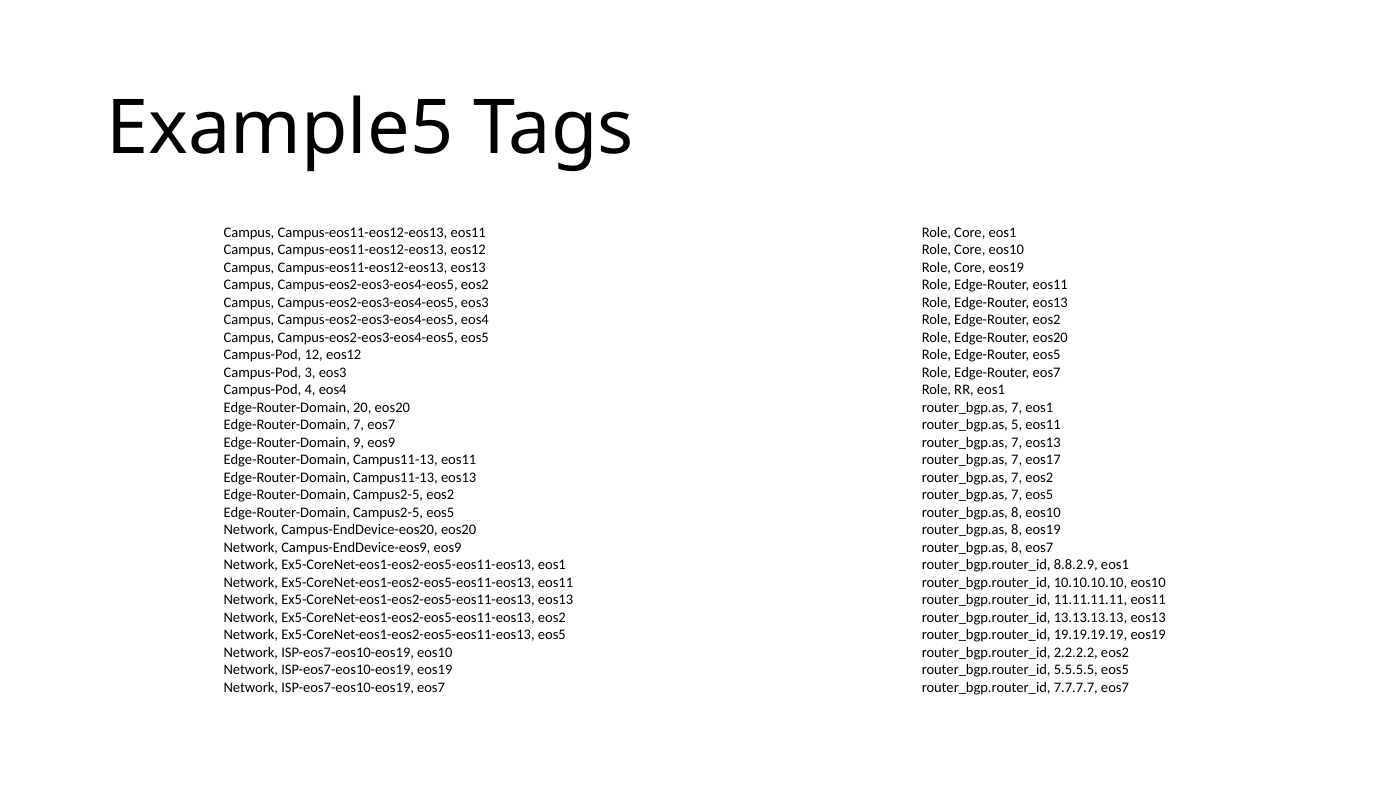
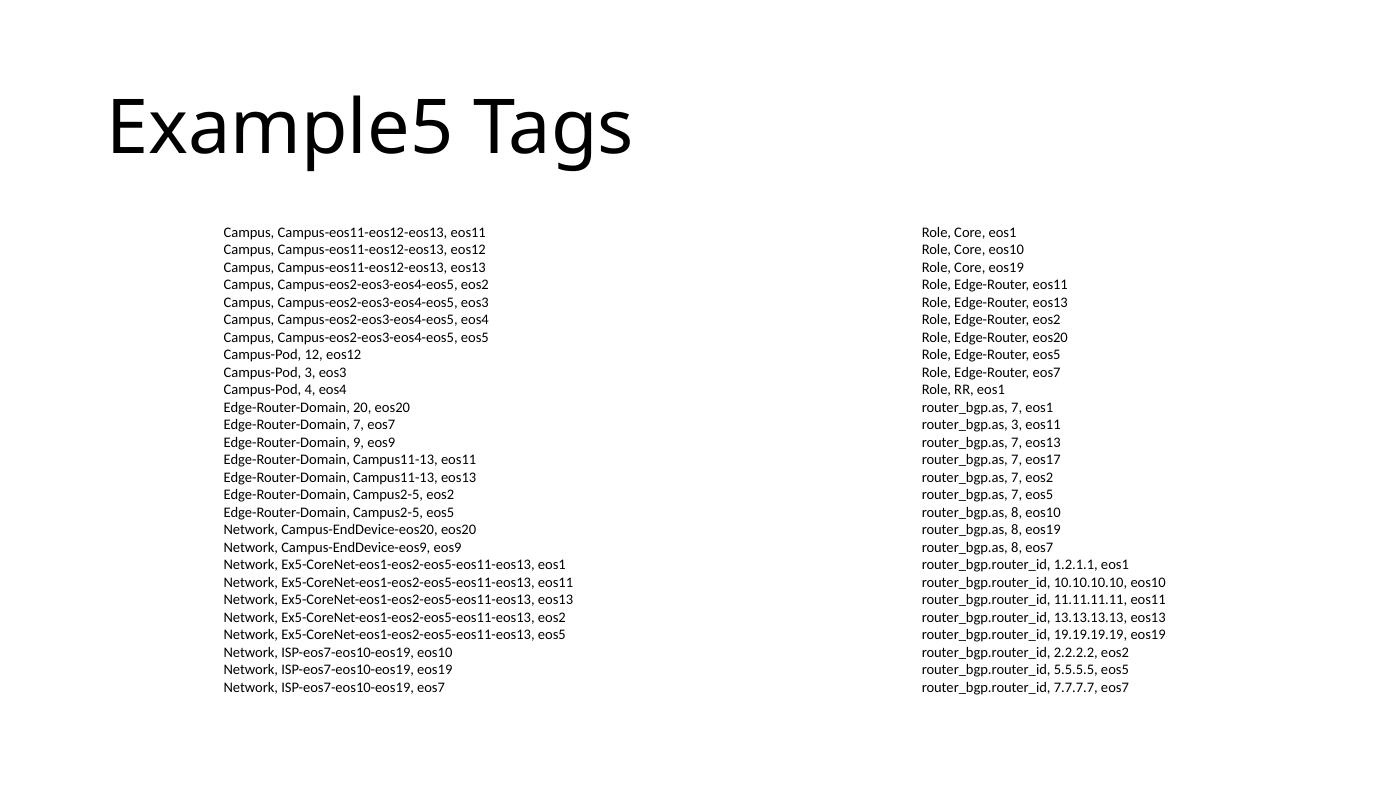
router_bgp.as 5: 5 -> 3
8.8.2.9: 8.8.2.9 -> 1.2.1.1
